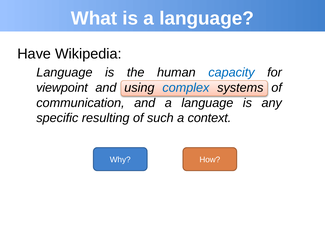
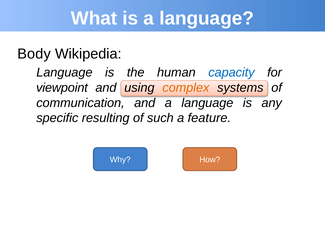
Have: Have -> Body
complex colour: blue -> orange
context: context -> feature
